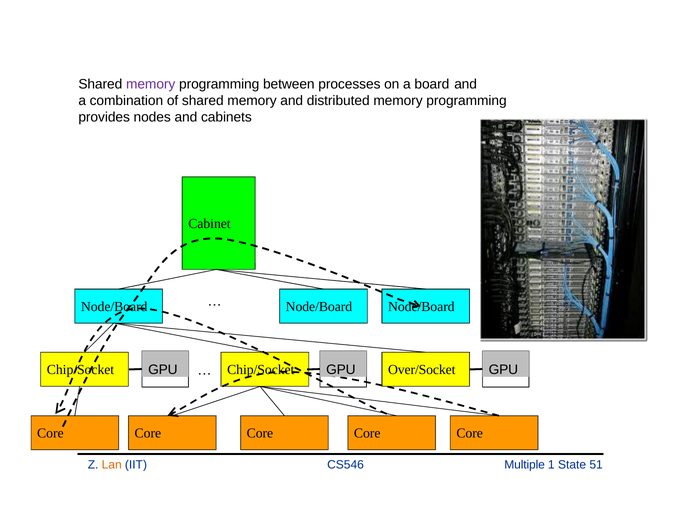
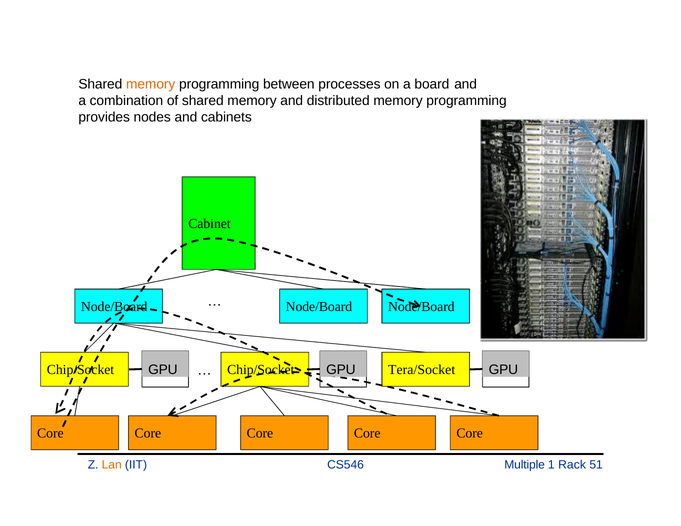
memory at (151, 84) colour: purple -> orange
Over/Socket: Over/Socket -> Tera/Socket
State: State -> Rack
